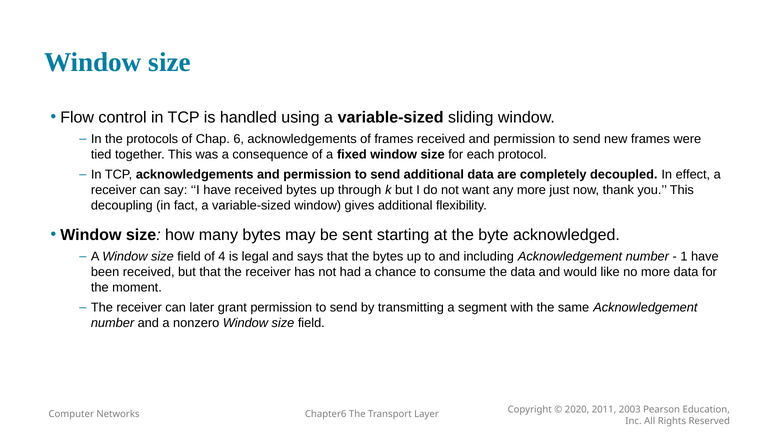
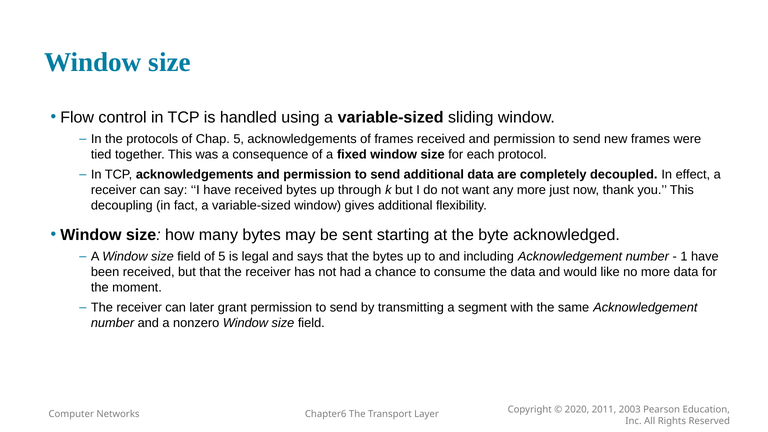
Chap 6: 6 -> 5
of 4: 4 -> 5
